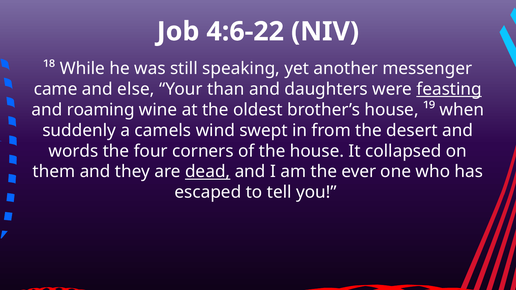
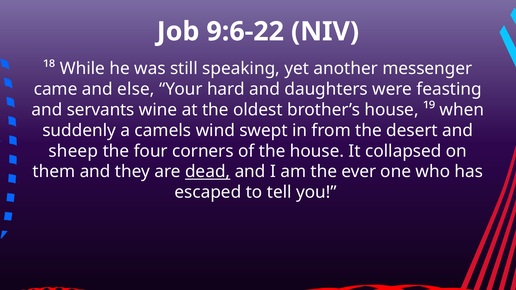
4:6-22: 4:6-22 -> 9:6-22
than: than -> hard
feasting underline: present -> none
roaming: roaming -> servants
words: words -> sheep
